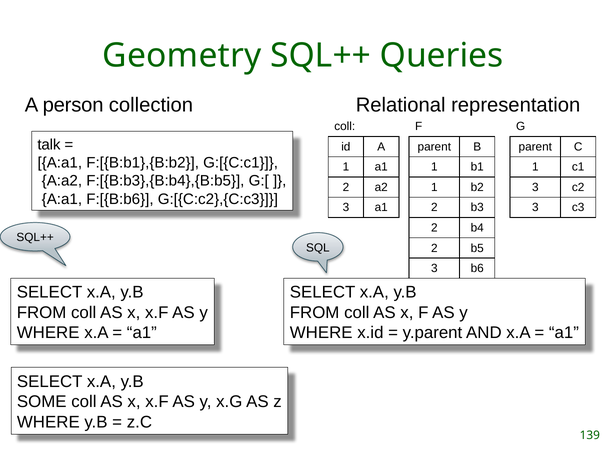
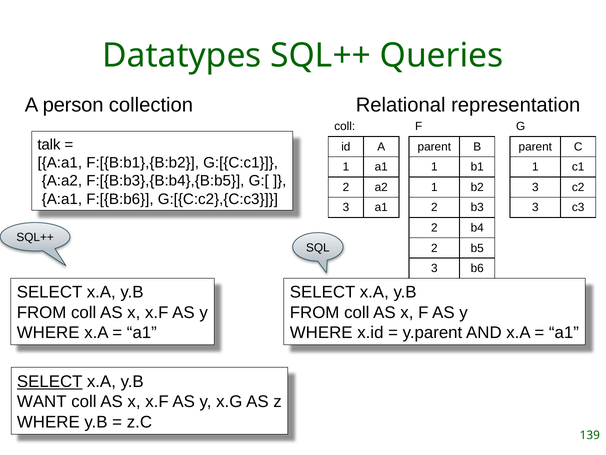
Geometry: Geometry -> Datatypes
SELECT at (50, 381) underline: none -> present
SOME: SOME -> WANT
